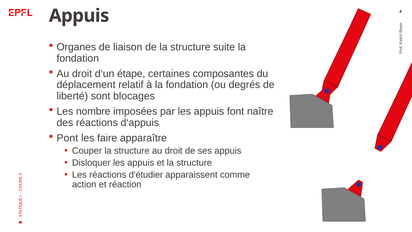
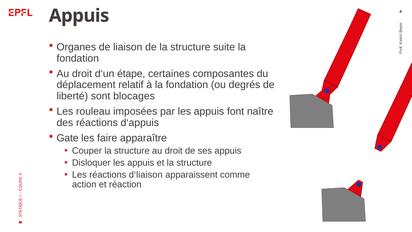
nombre: nombre -> rouleau
Pont: Pont -> Gate
d‘étudier: d‘étudier -> d‘liaison
